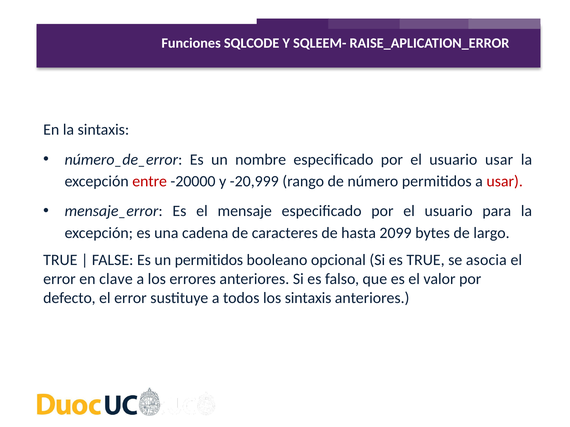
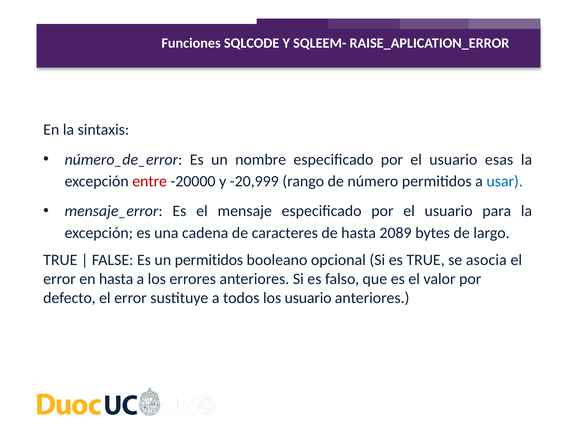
usuario usar: usar -> esas
usar at (505, 182) colour: red -> blue
2099: 2099 -> 2089
en clave: clave -> hasta
los sintaxis: sintaxis -> usuario
